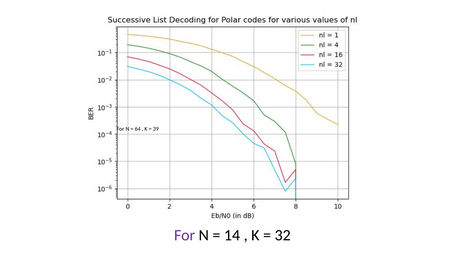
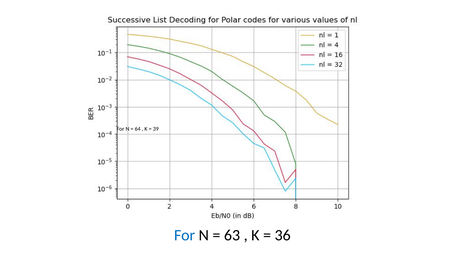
For at (185, 236) colour: purple -> blue
14: 14 -> 63
32: 32 -> 36
